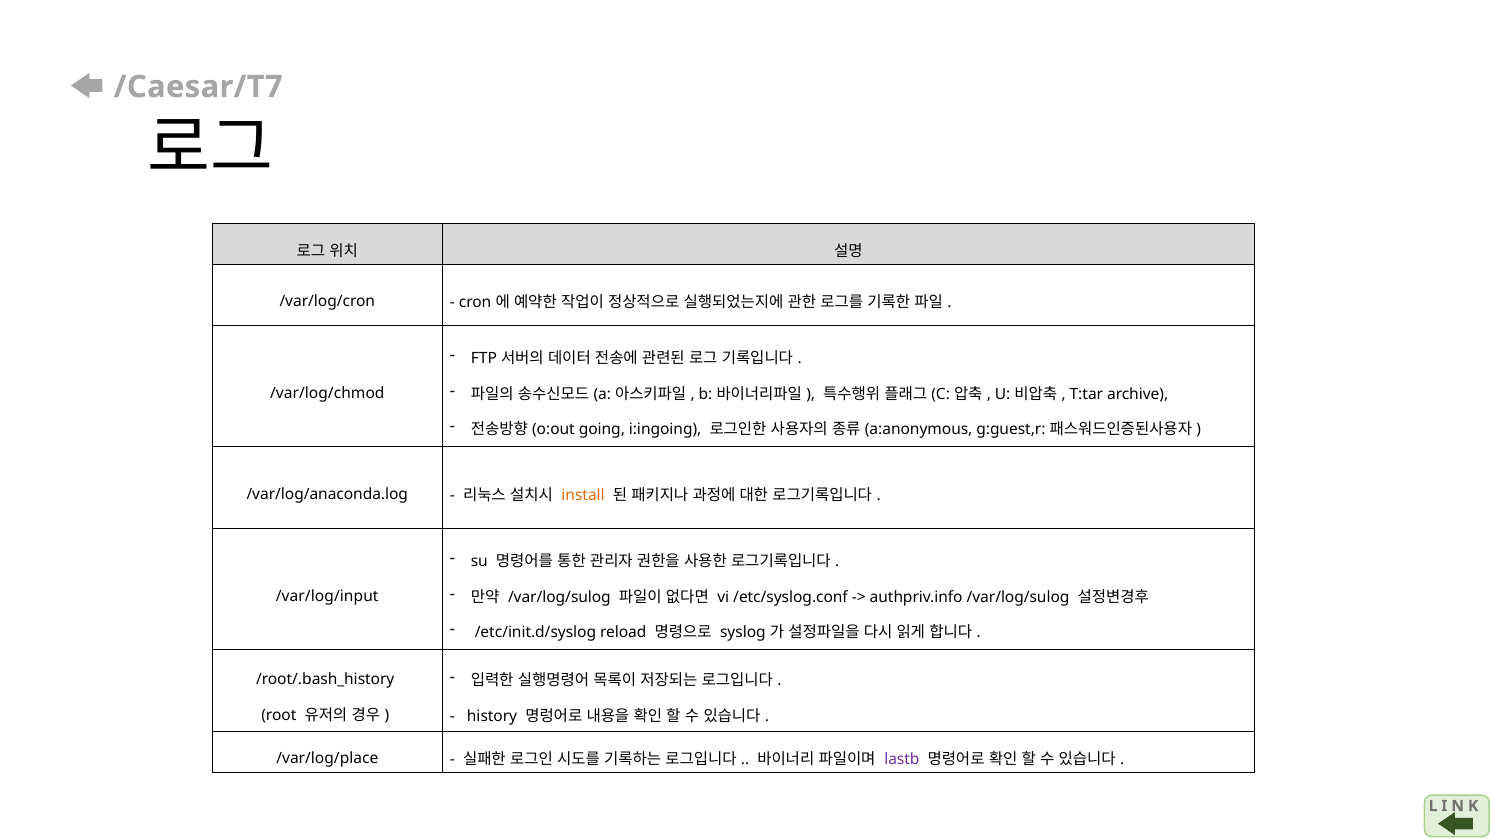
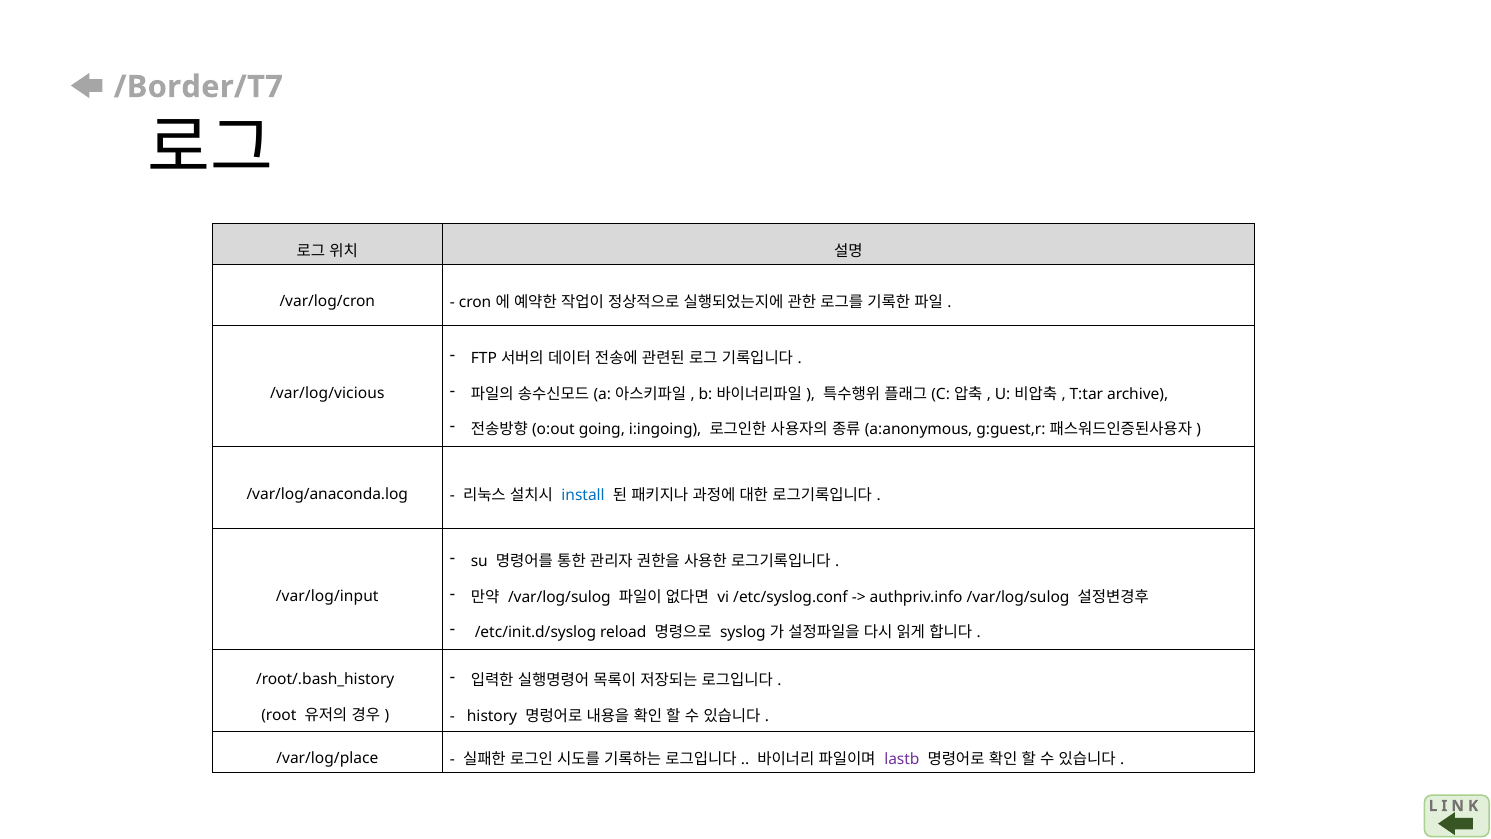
/Caesar/T7: /Caesar/T7 -> /Border/T7
/var/log/chmod: /var/log/chmod -> /var/log/vicious
install colour: orange -> blue
